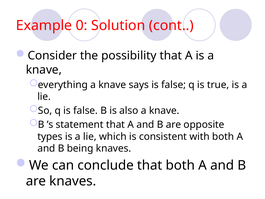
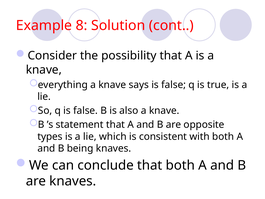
0: 0 -> 8
